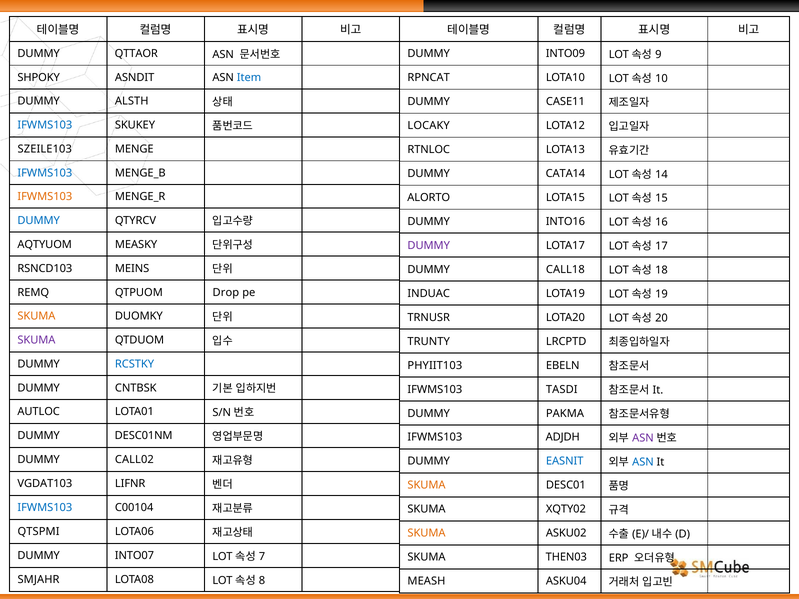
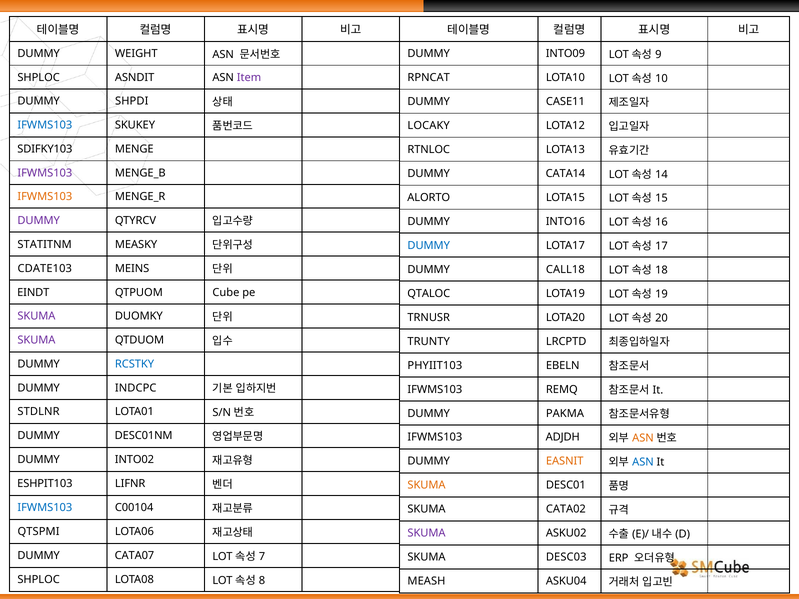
QTTAOR: QTTAOR -> WEIGHT
SHPOKY at (39, 77): SHPOKY -> SHPLOC
Item colour: blue -> purple
ALSTH: ALSTH -> SHPDI
SZEILE103: SZEILE103 -> SDIFKY103
IFWMS103 at (45, 173) colour: blue -> purple
DUMMY at (39, 220) colour: blue -> purple
AQTYUOM: AQTYUOM -> STATITNM
DUMMY at (429, 246) colour: purple -> blue
RSNCD103: RSNCD103 -> CDATE103
REMQ: REMQ -> EINDT
Drop: Drop -> Cube
INDUAC: INDUAC -> QTALOC
SKUMA at (36, 316) colour: orange -> purple
CNTBSK: CNTBSK -> INDCPC
TASDI: TASDI -> REMQ
AUTLOC: AUTLOC -> STDLNR
ASN at (643, 438) colour: purple -> orange
CALL02: CALL02 -> INTO02
EASNIT colour: blue -> orange
VGDAT103: VGDAT103 -> ESHPIT103
XQTY02: XQTY02 -> CATA02
SKUMA at (427, 534) colour: orange -> purple
INTO07: INTO07 -> CATA07
THEN03: THEN03 -> DESC03
SMJAHR at (39, 580): SMJAHR -> SHPLOC
